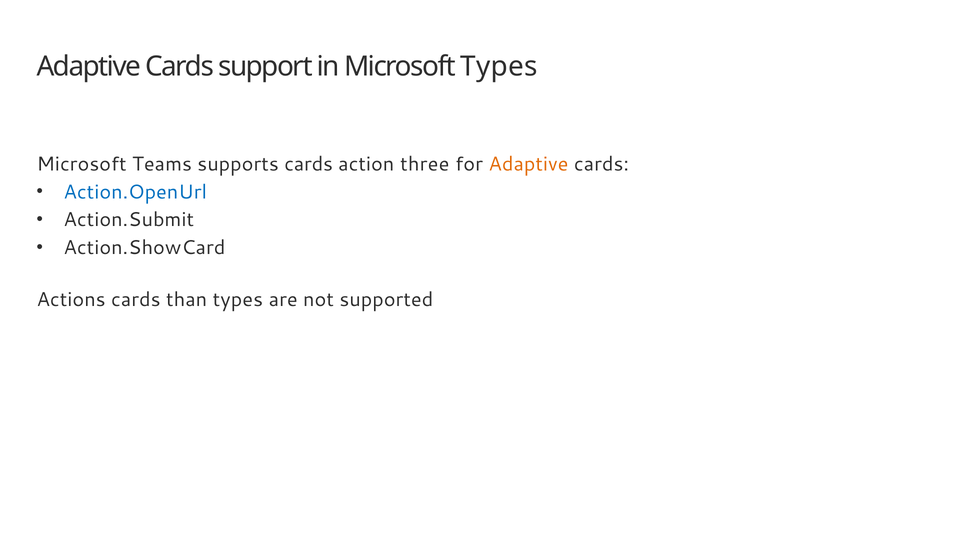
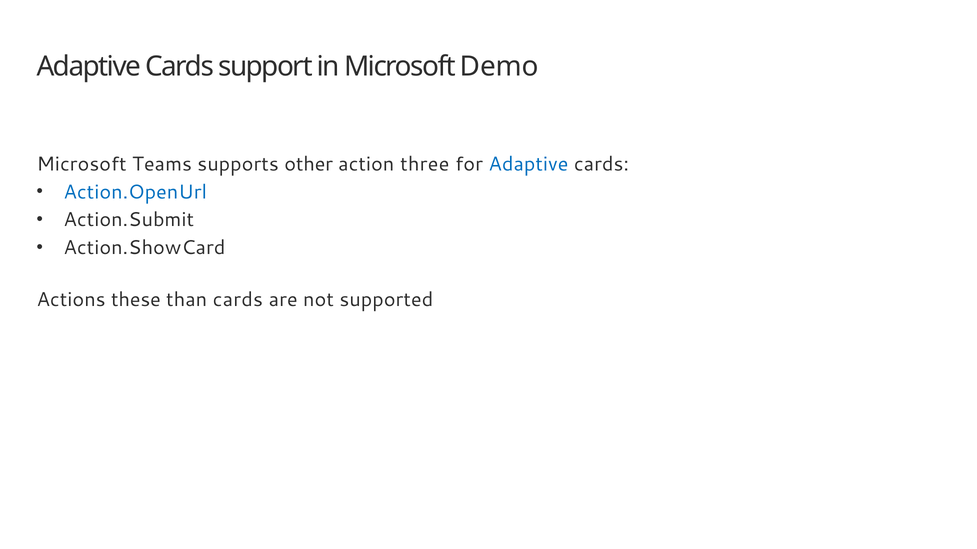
Microsoft Types: Types -> Demo
supports cards: cards -> other
Adaptive at (528, 164) colour: orange -> blue
Actions cards: cards -> these
than types: types -> cards
